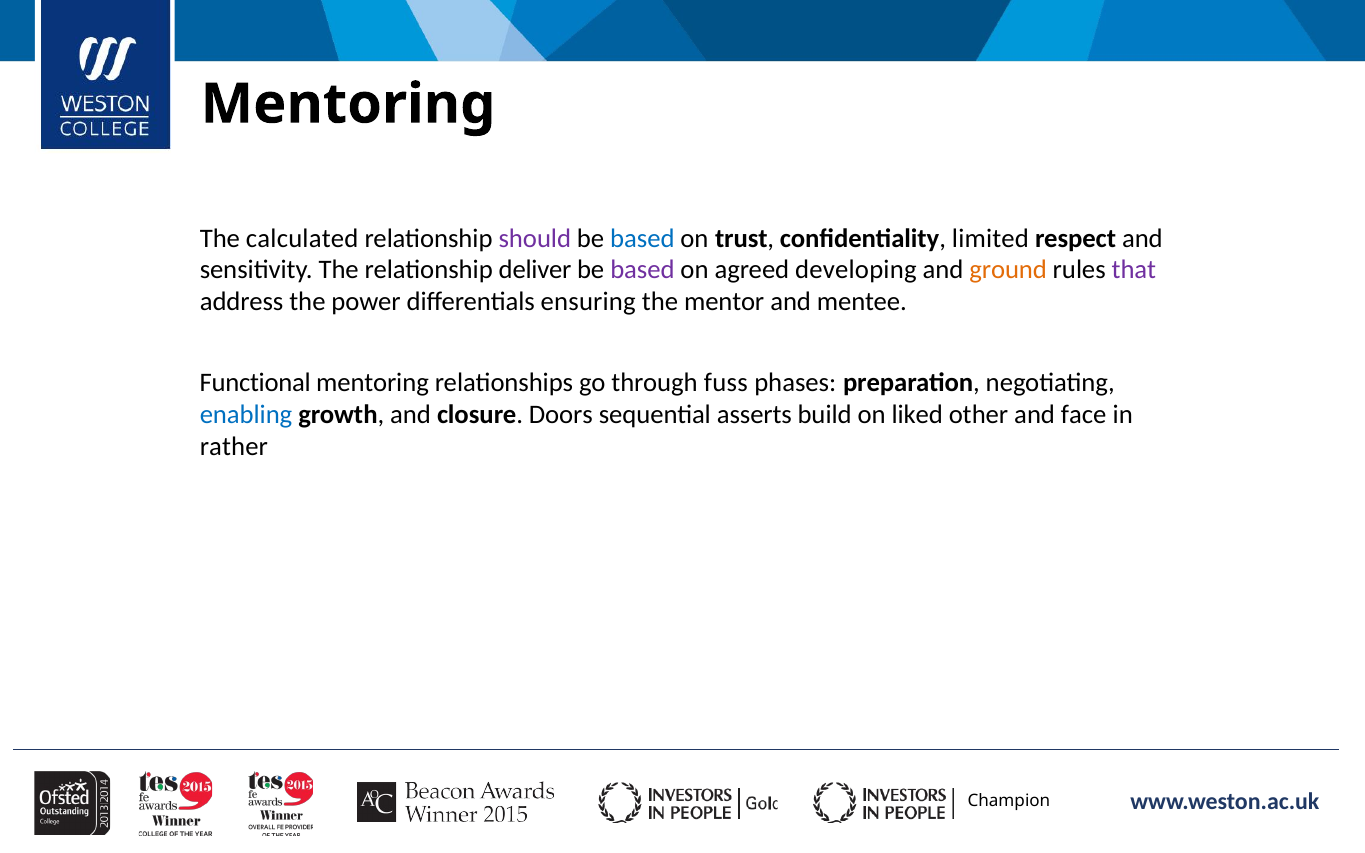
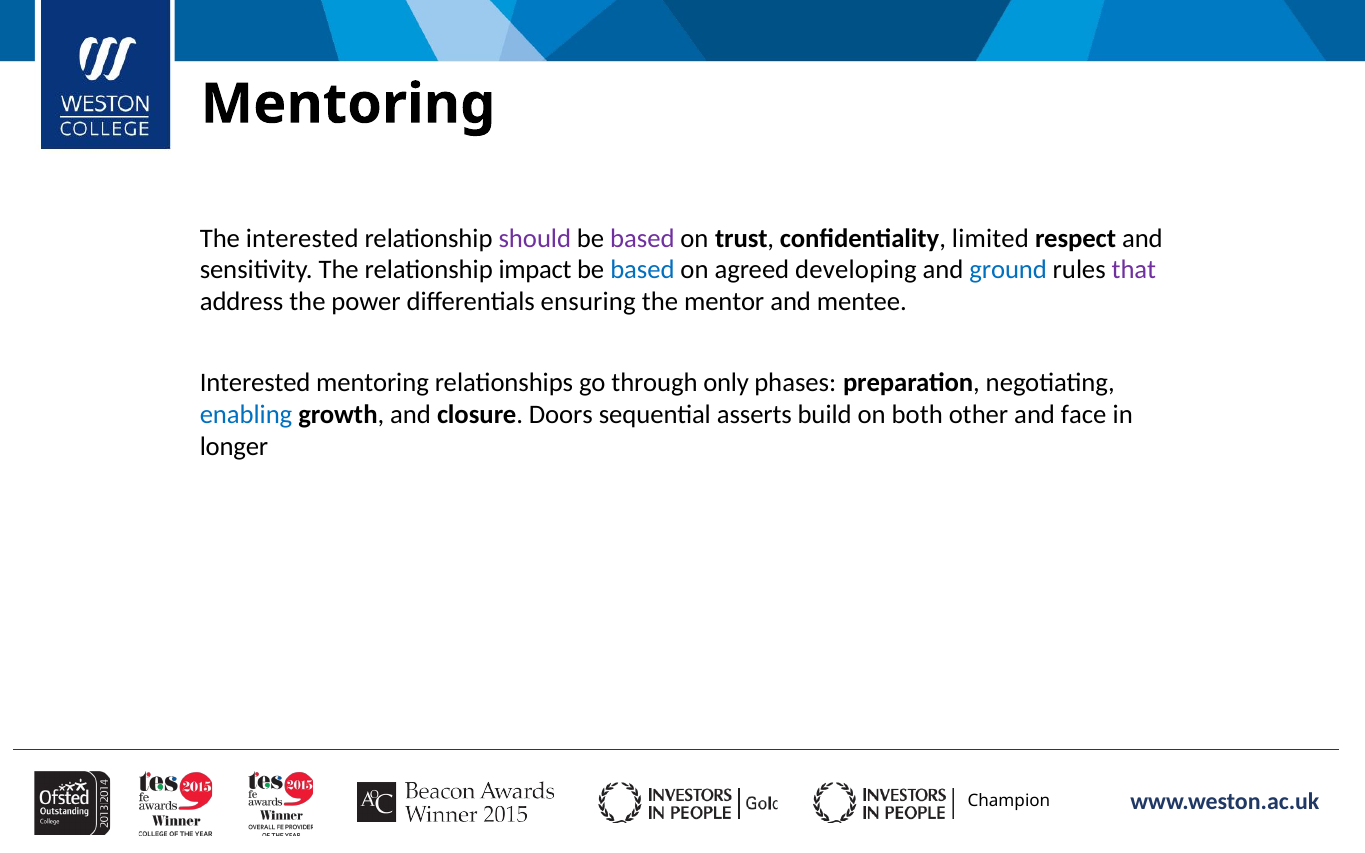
The calculated: calculated -> interested
based at (642, 238) colour: blue -> purple
deliver: deliver -> impact
based at (642, 270) colour: purple -> blue
ground colour: orange -> blue
Functional at (255, 383): Functional -> Interested
fuss: fuss -> only
liked: liked -> both
rather: rather -> longer
